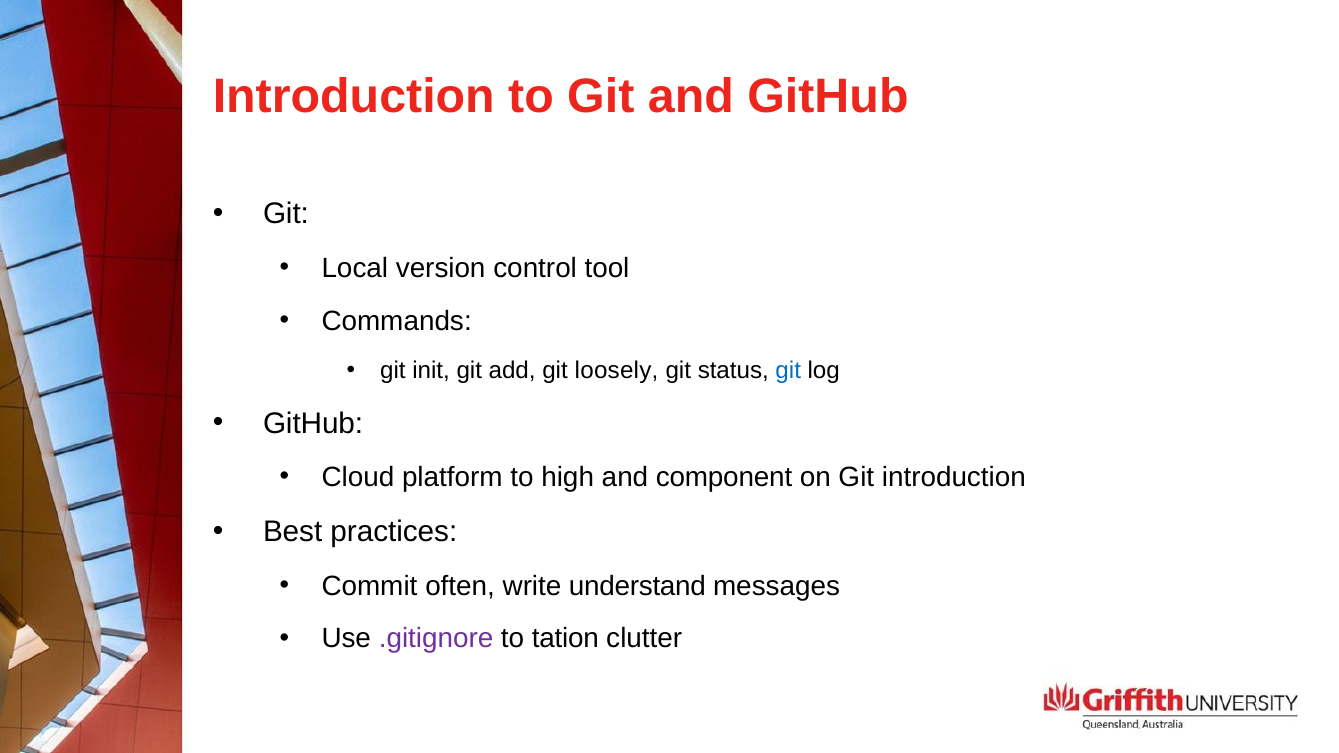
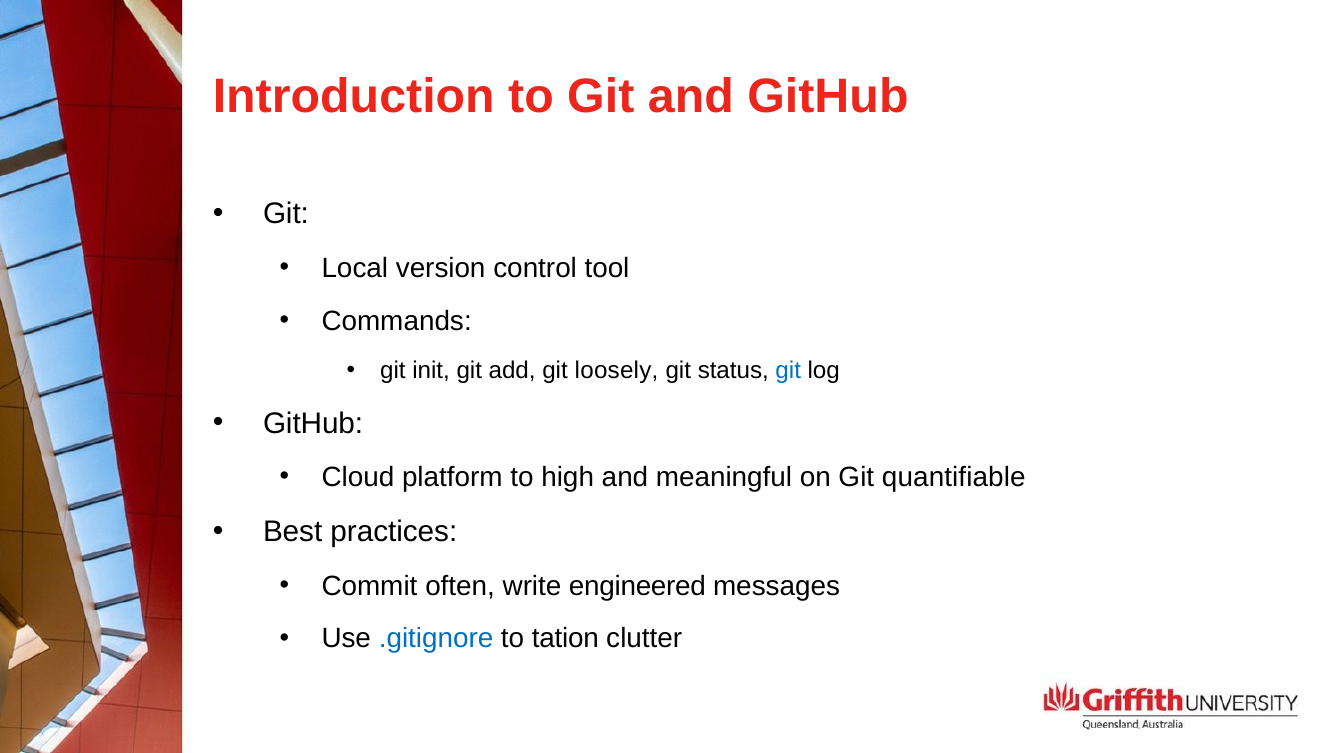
component: component -> meaningful
Git introduction: introduction -> quantifiable
understand: understand -> engineered
.gitignore colour: purple -> blue
